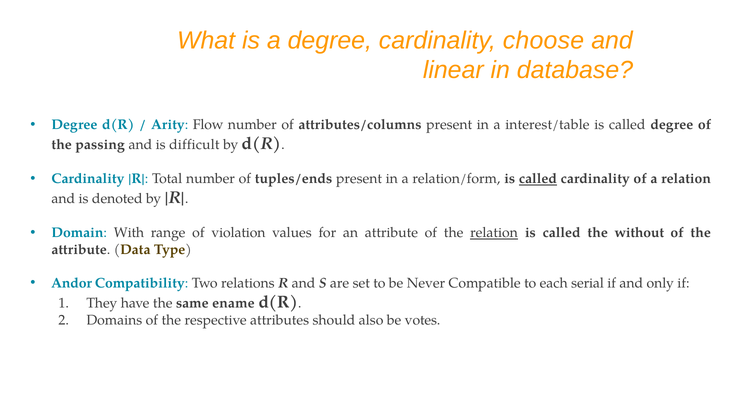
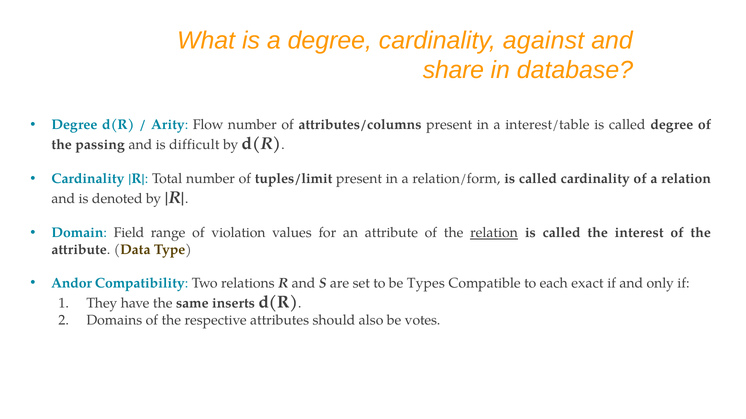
choose: choose -> against
linear: linear -> share
tuples/ends: tuples/ends -> tuples/limit
called at (538, 179) underline: present -> none
With: With -> Field
without: without -> interest
Never: Never -> Types
serial: serial -> exact
ename: ename -> inserts
